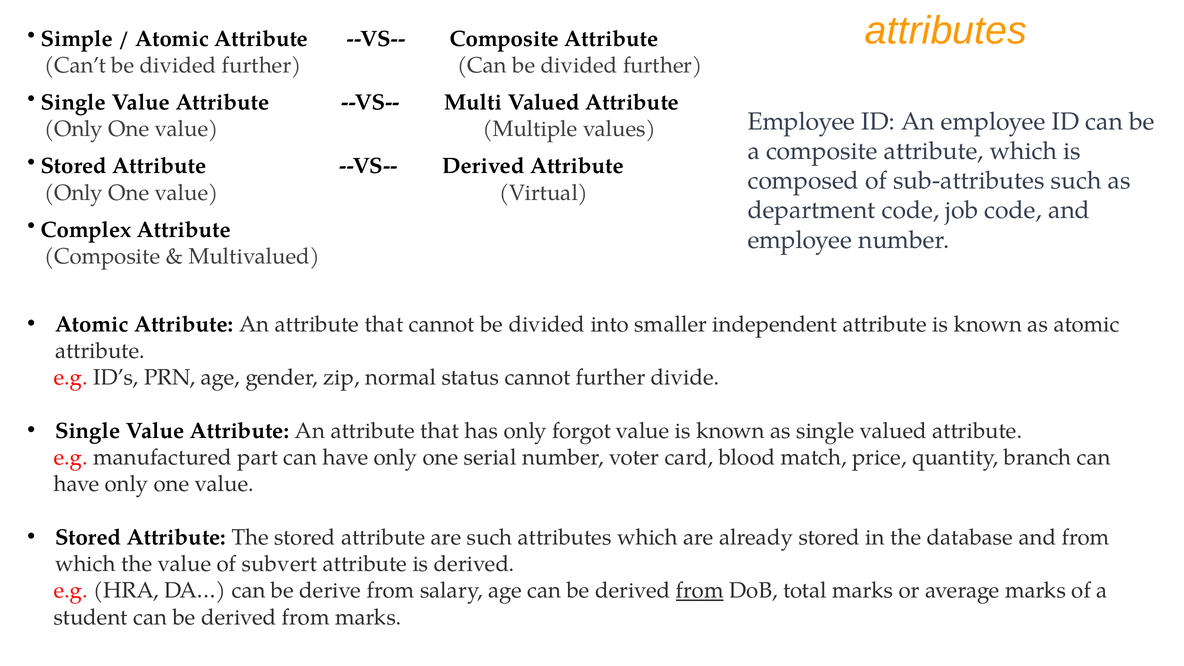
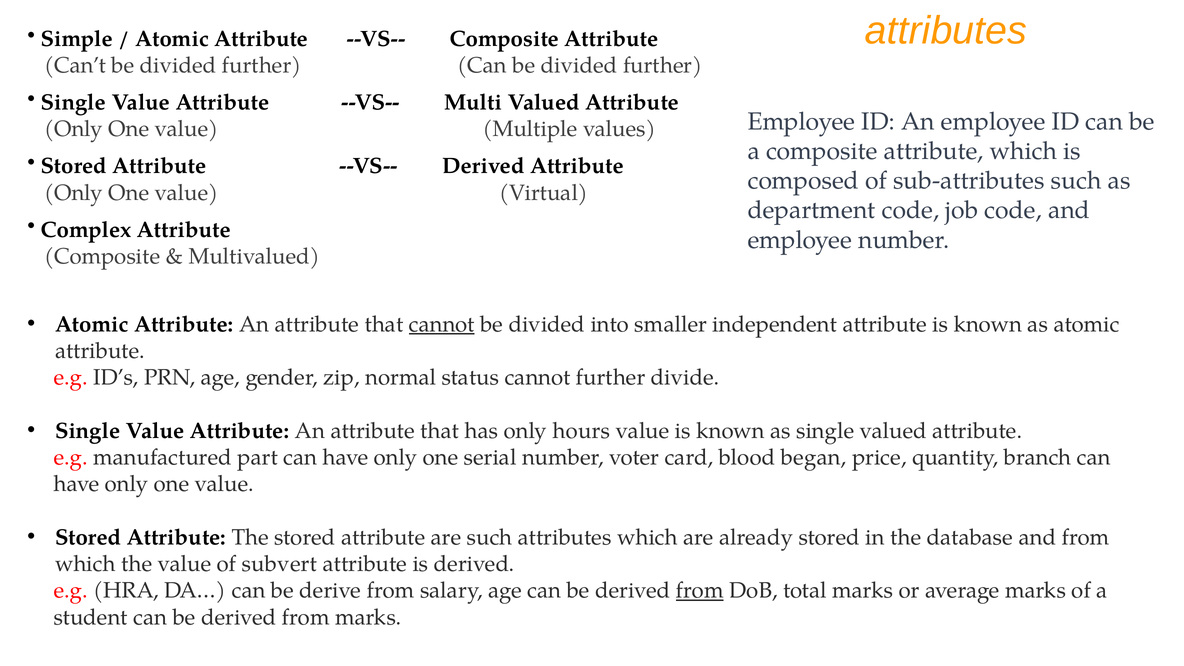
cannot at (442, 324) underline: none -> present
forgot: forgot -> hours
match: match -> began
